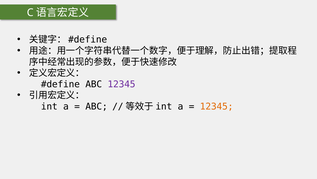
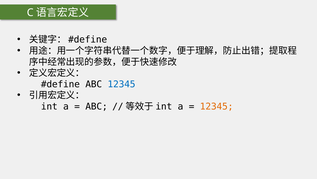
12345 at (121, 84) colour: purple -> blue
